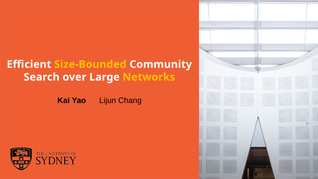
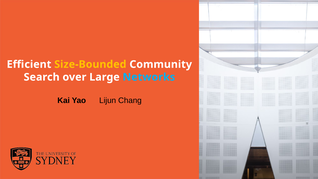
Networks colour: yellow -> light blue
